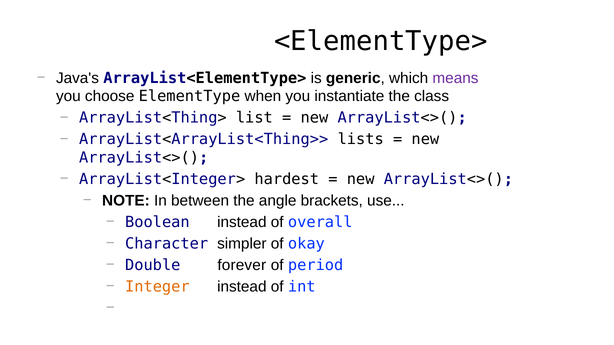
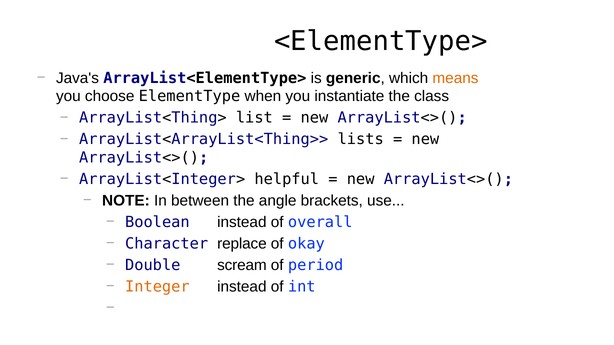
means colour: purple -> orange
hardest: hardest -> helpful
simpler: simpler -> replace
forever: forever -> scream
